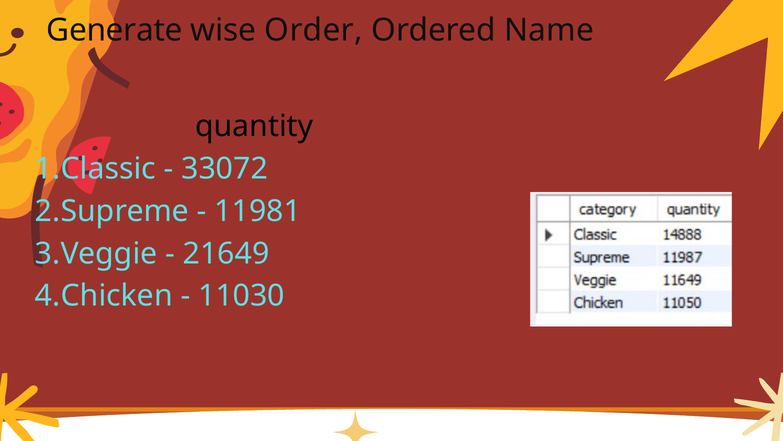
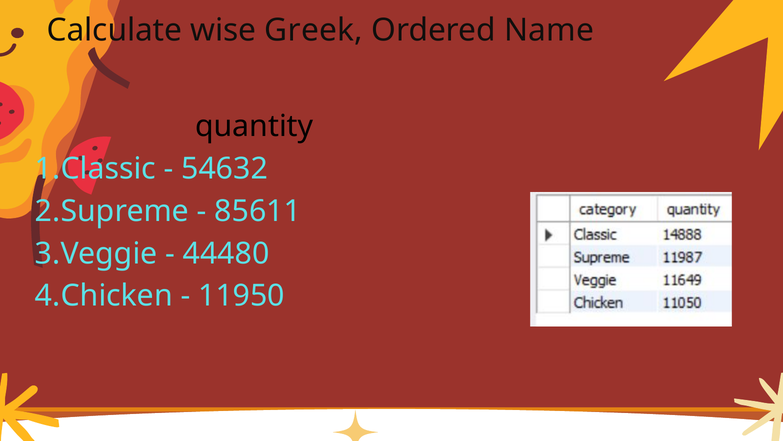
Generate: Generate -> Calculate
Order: Order -> Greek
33072: 33072 -> 54632
11981: 11981 -> 85611
21649: 21649 -> 44480
11030: 11030 -> 11950
